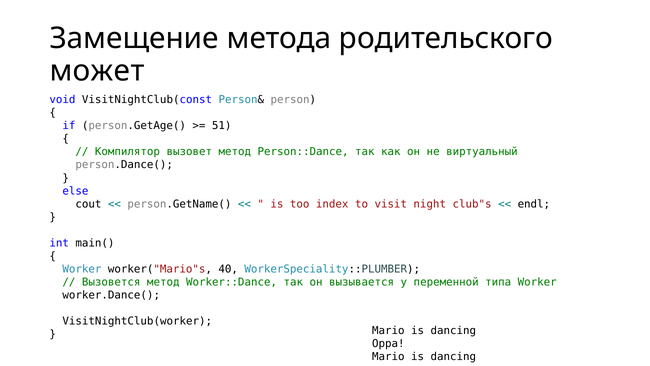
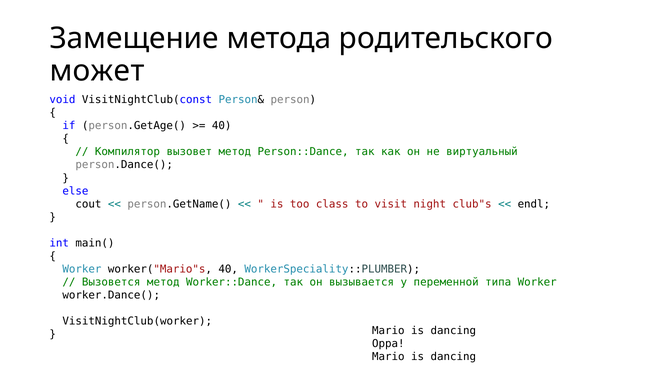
51 at (222, 126): 51 -> 40
index: index -> class
